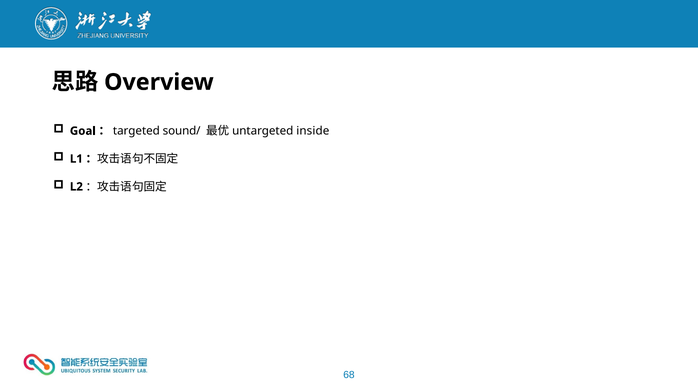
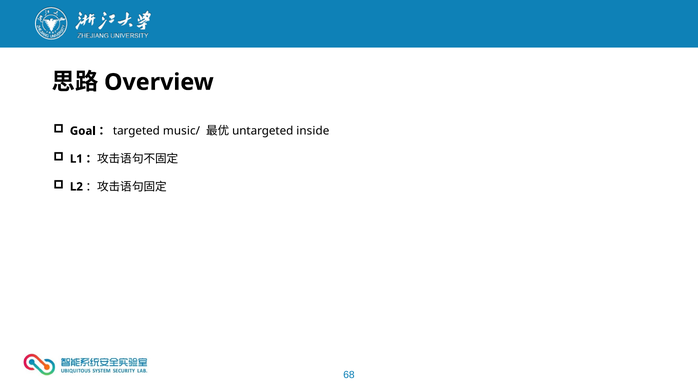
sound/: sound/ -> music/
